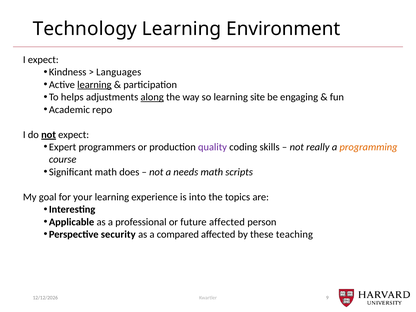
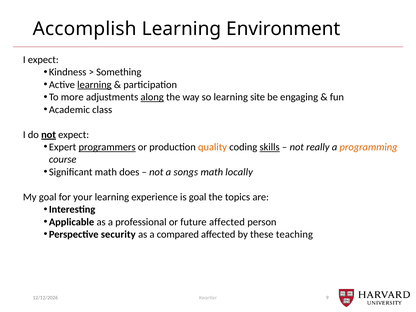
Technology: Technology -> Accomplish
Languages: Languages -> Something
helps: helps -> more
repo: repo -> class
programmers underline: none -> present
quality colour: purple -> orange
skills underline: none -> present
needs: needs -> songs
scripts: scripts -> locally
is into: into -> goal
